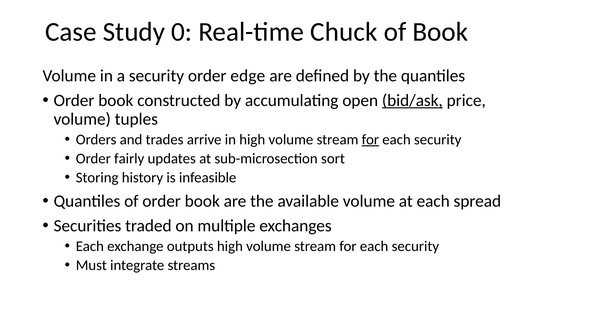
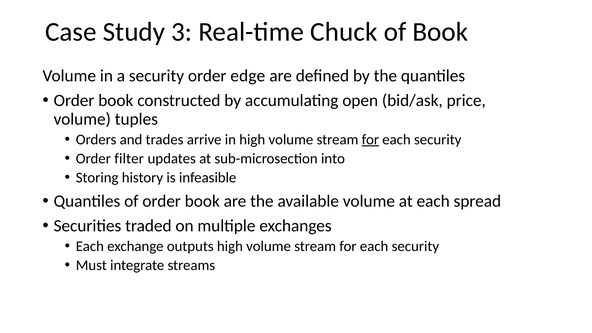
0: 0 -> 3
bid/ask underline: present -> none
fairly: fairly -> filter
sort: sort -> into
